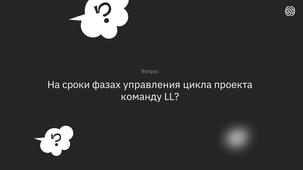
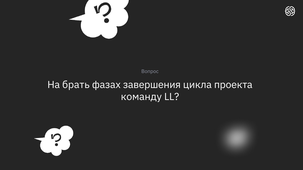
сроки: сроки -> брать
управления: управления -> завершения
